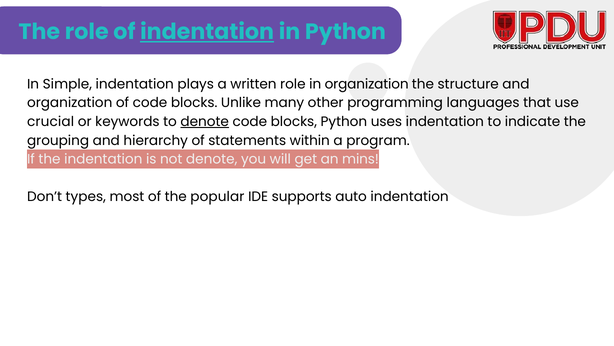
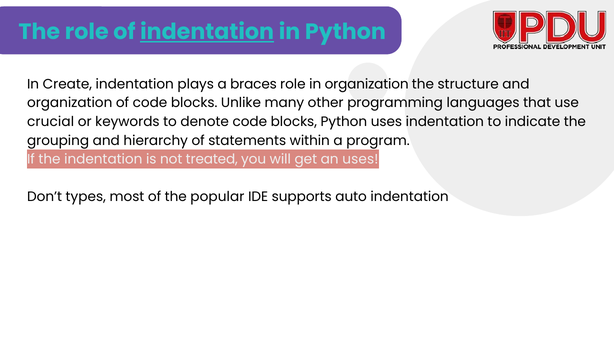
Simple: Simple -> Create
written: written -> braces
denote at (205, 121) underline: present -> none
not denote: denote -> treated
an mins: mins -> uses
